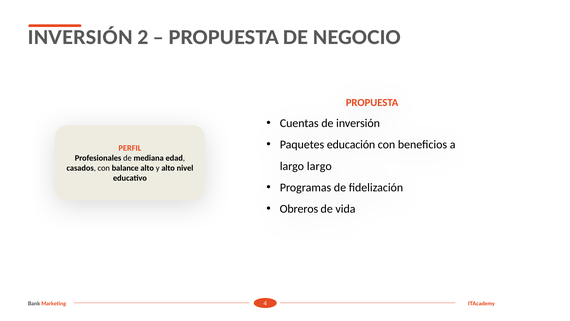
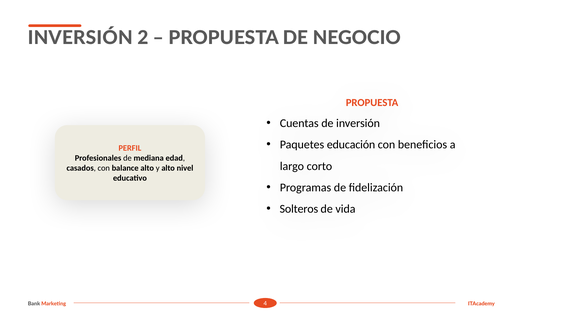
largo largo: largo -> corto
Obreros: Obreros -> Solteros
